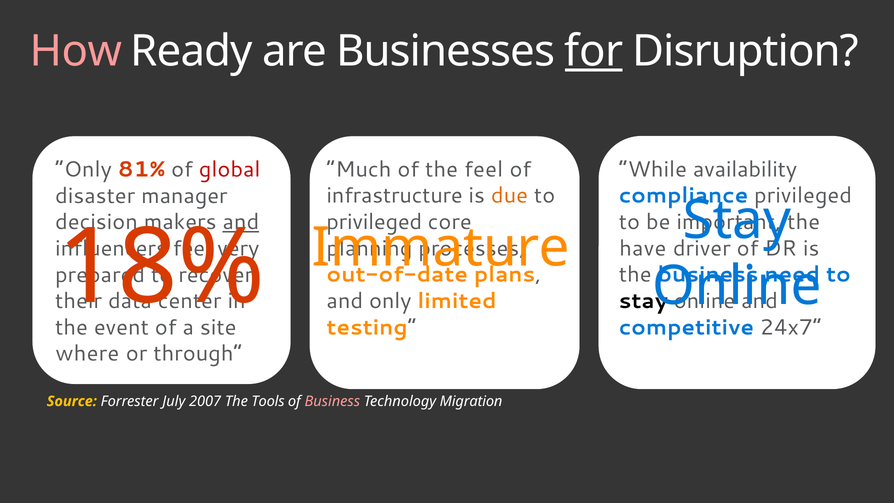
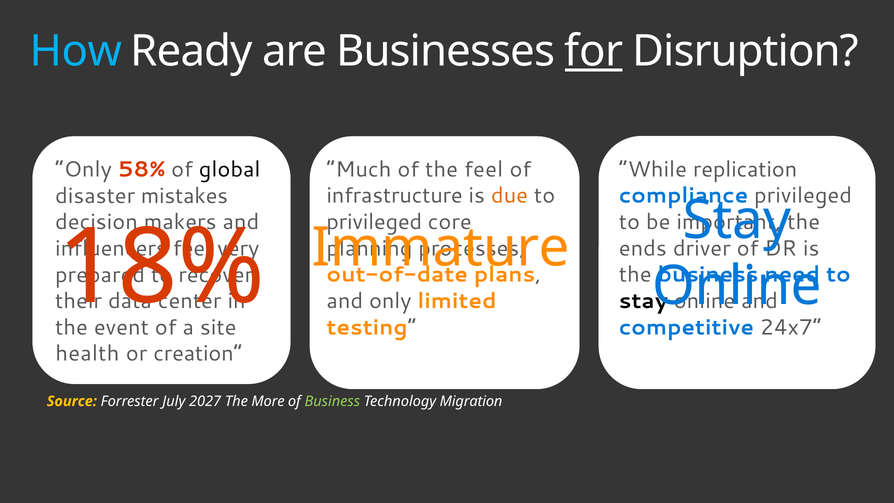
How colour: pink -> light blue
availability: availability -> replication
81%: 81% -> 58%
global colour: red -> black
manager: manager -> mistakes
and at (241, 222) underline: present -> none
have: have -> ends
where: where -> health
through: through -> creation
2007: 2007 -> 2027
Tools: Tools -> More
Business at (332, 401) colour: pink -> light green
